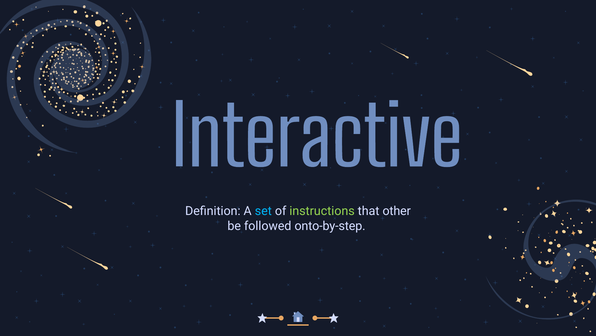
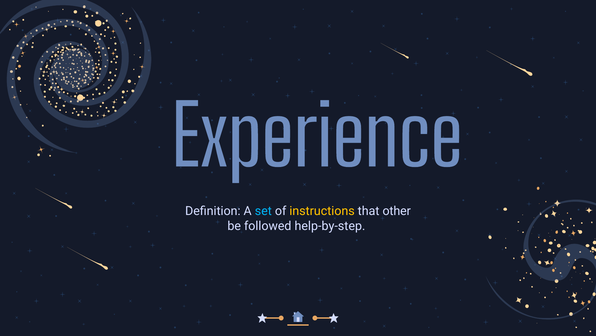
Interactive: Interactive -> Experience
instructions colour: light green -> yellow
onto-by-step: onto-by-step -> help-by-step
